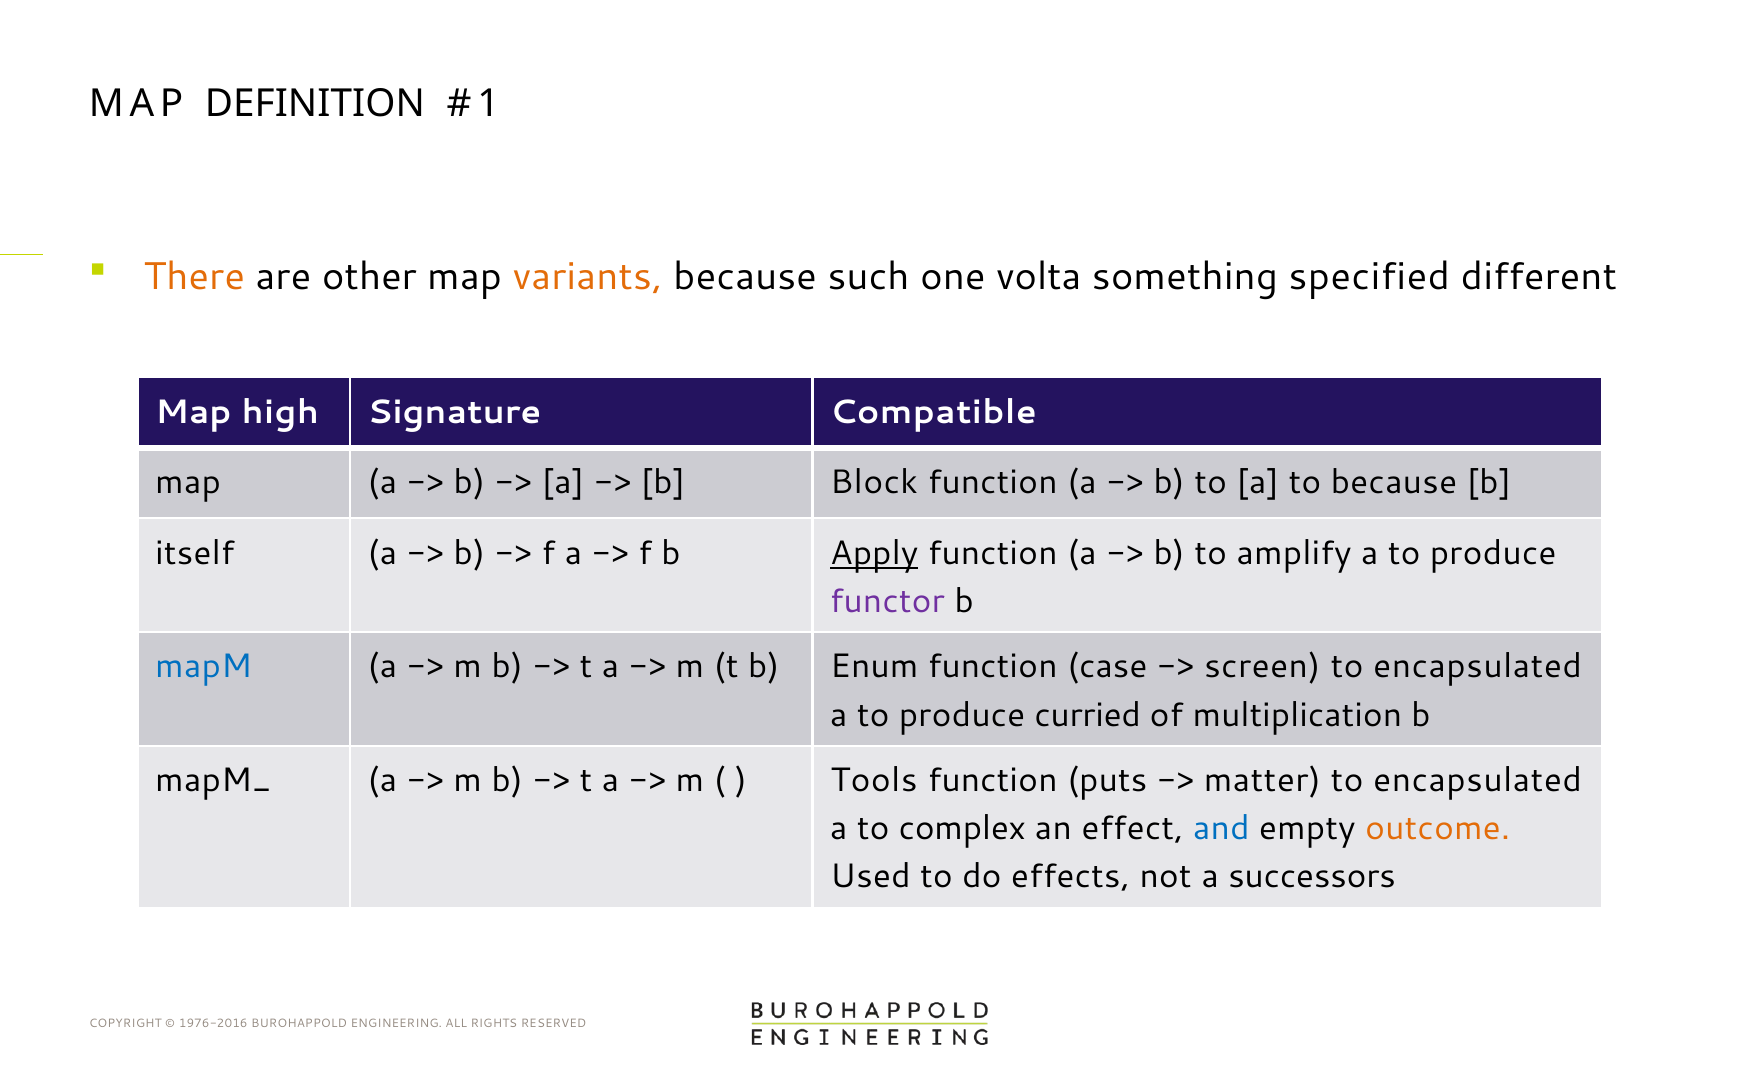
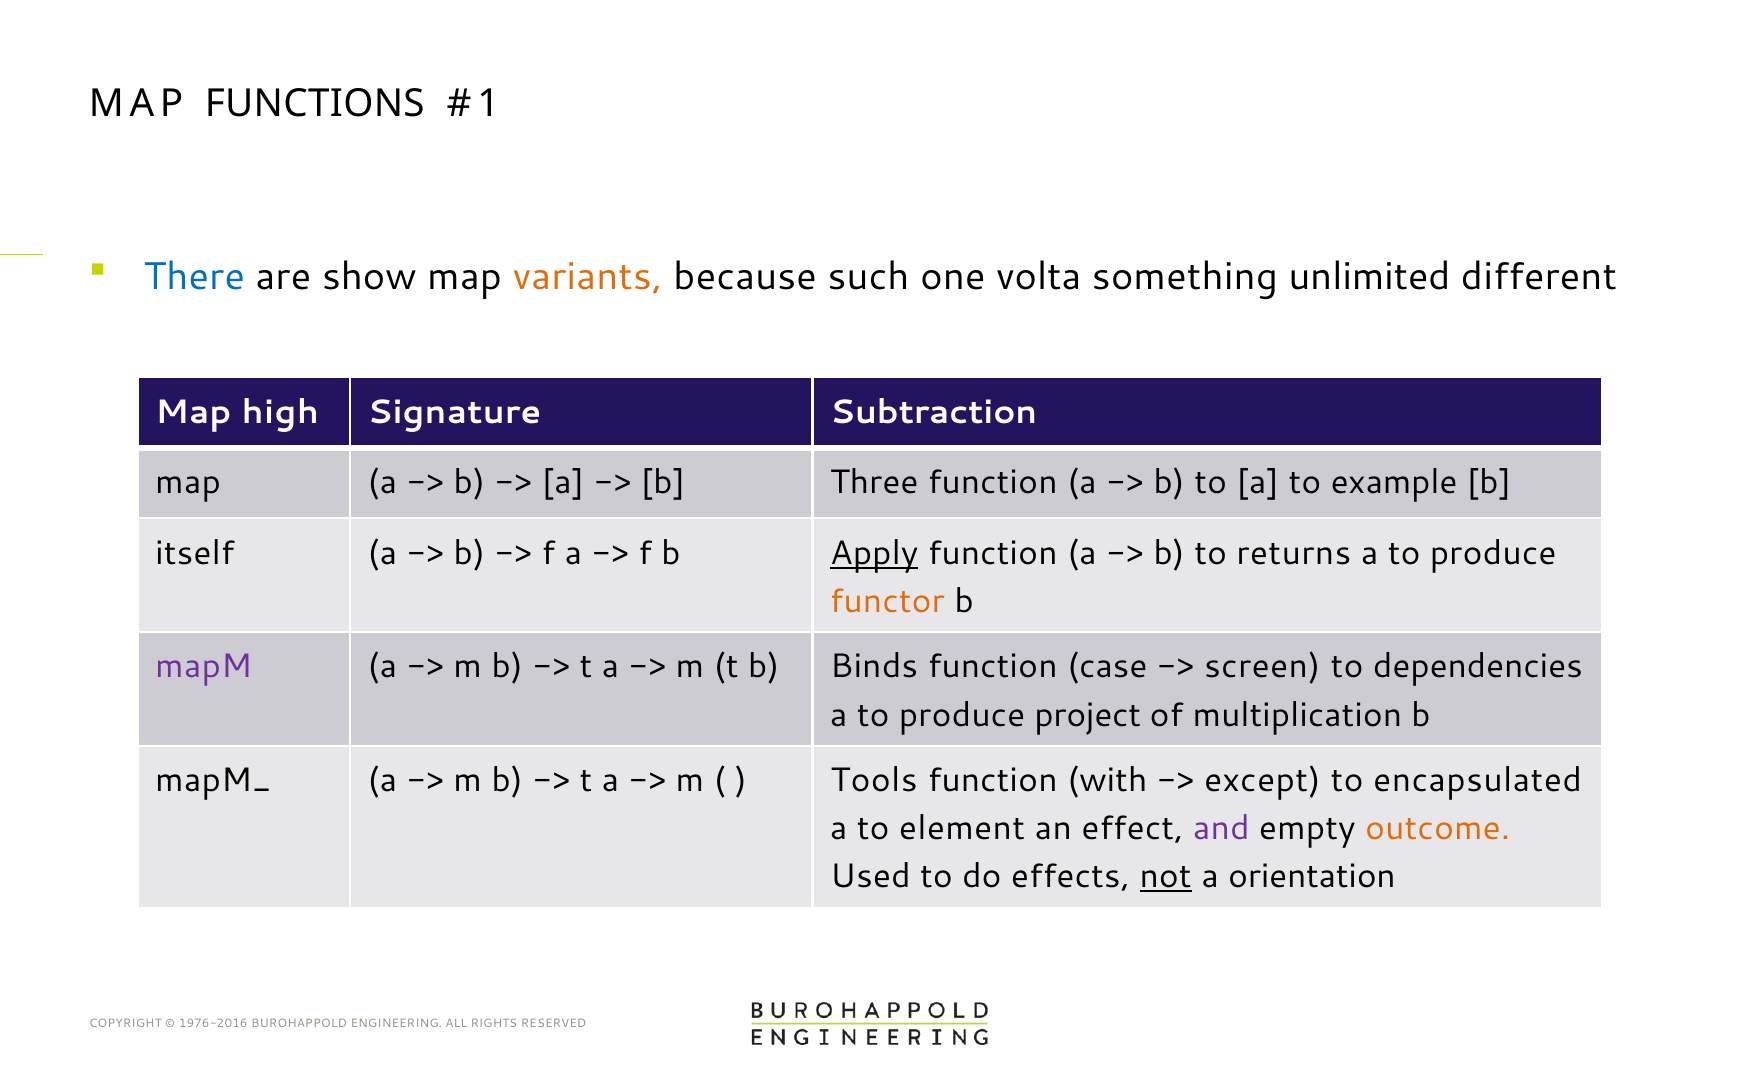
DEFINITION: DEFINITION -> FUNCTIONS
There colour: orange -> blue
other: other -> show
specified: specified -> unlimited
Compatible: Compatible -> Subtraction
Block: Block -> Three
to because: because -> example
amplify: amplify -> returns
functor colour: purple -> orange
mapM colour: blue -> purple
Enum: Enum -> Binds
encapsulated at (1478, 667): encapsulated -> dependencies
curried: curried -> project
puts: puts -> with
matter: matter -> except
complex: complex -> element
and colour: blue -> purple
not underline: none -> present
successors: successors -> orientation
